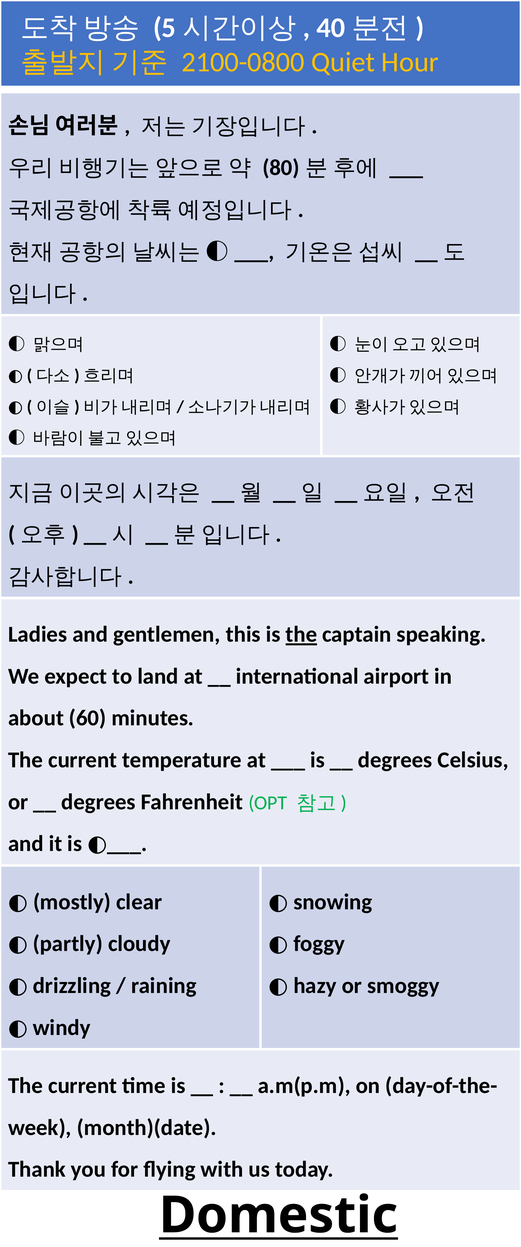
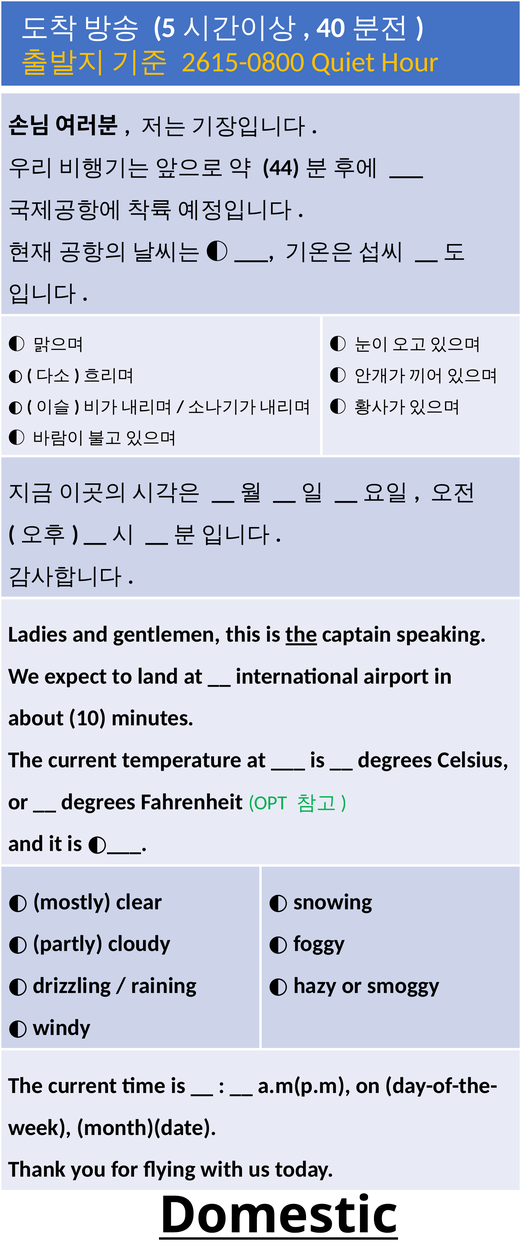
2100-0800: 2100-0800 -> 2615-0800
80: 80 -> 44
60: 60 -> 10
